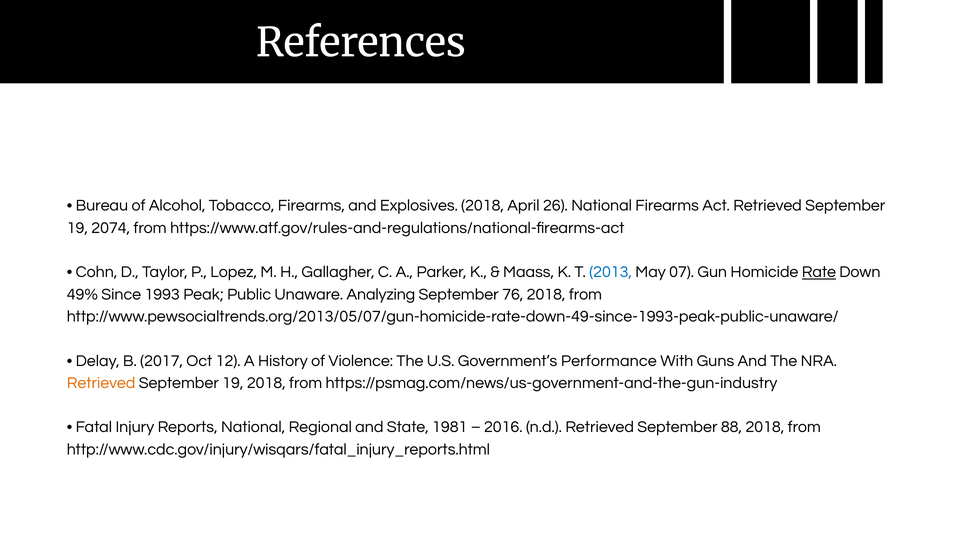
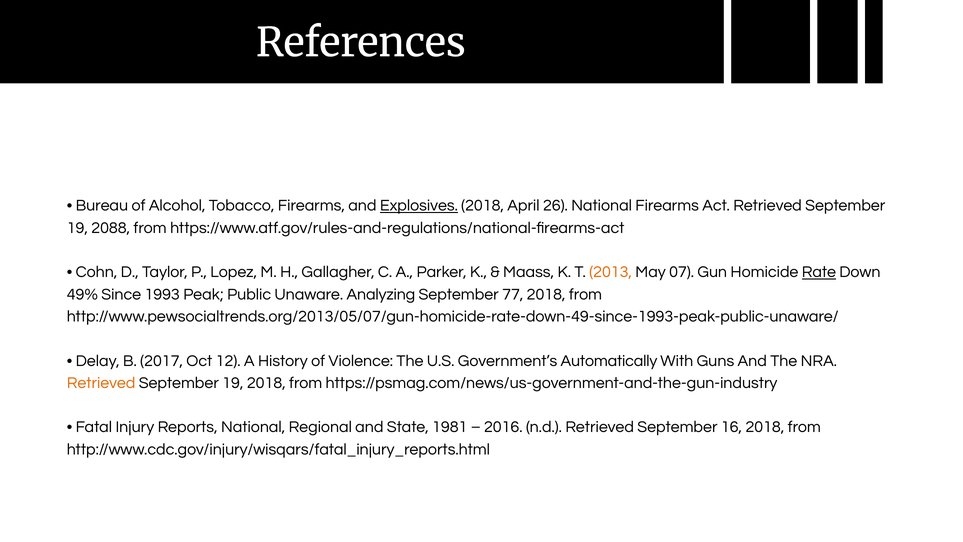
Explosives underline: none -> present
2074: 2074 -> 2088
2013 colour: blue -> orange
76: 76 -> 77
Performance: Performance -> Automatically
88: 88 -> 16
